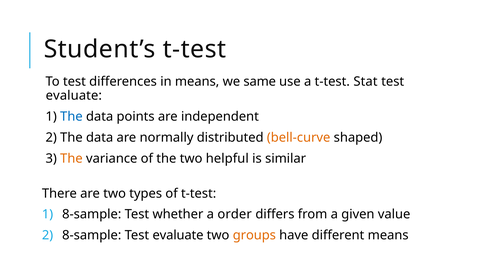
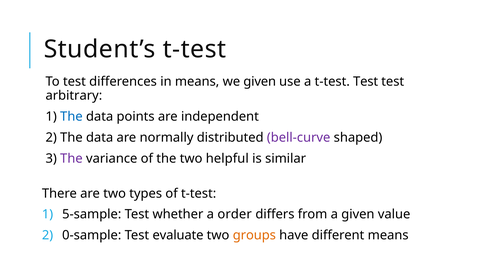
we same: same -> given
t-test Stat: Stat -> Test
evaluate at (74, 96): evaluate -> arbitrary
bell-curve colour: orange -> purple
The at (71, 158) colour: orange -> purple
1 8-sample: 8-sample -> 5-sample
2 8-sample: 8-sample -> 0-sample
